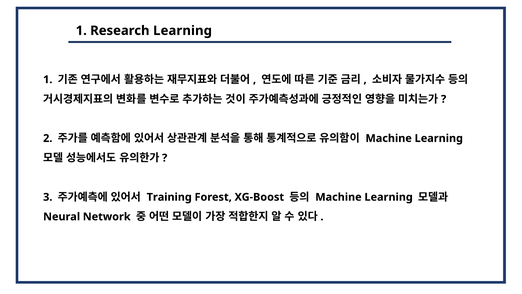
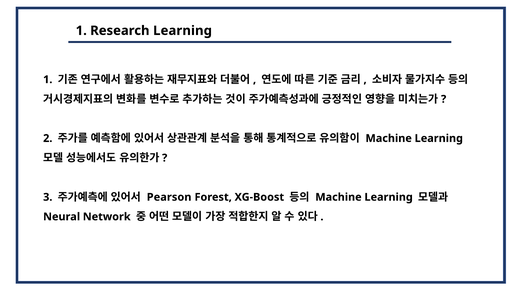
Training: Training -> Pearson
